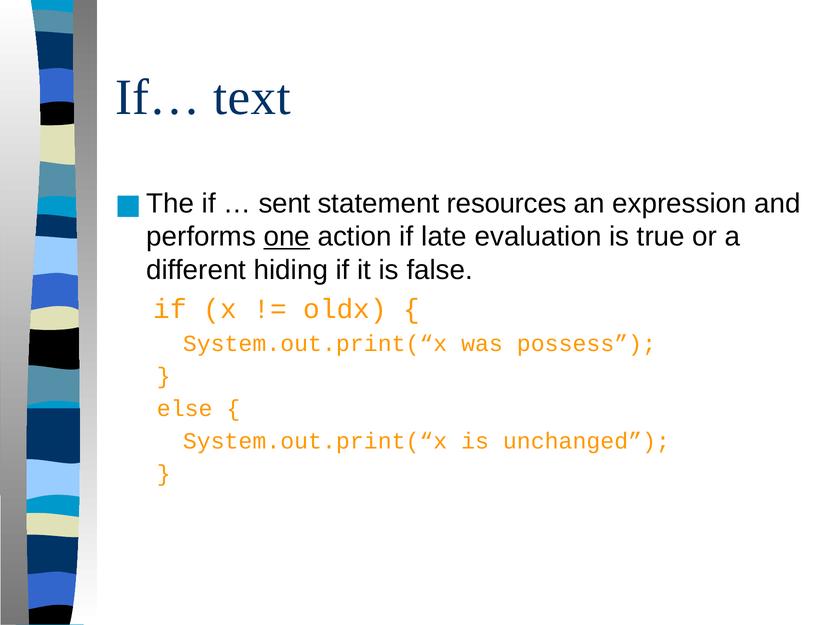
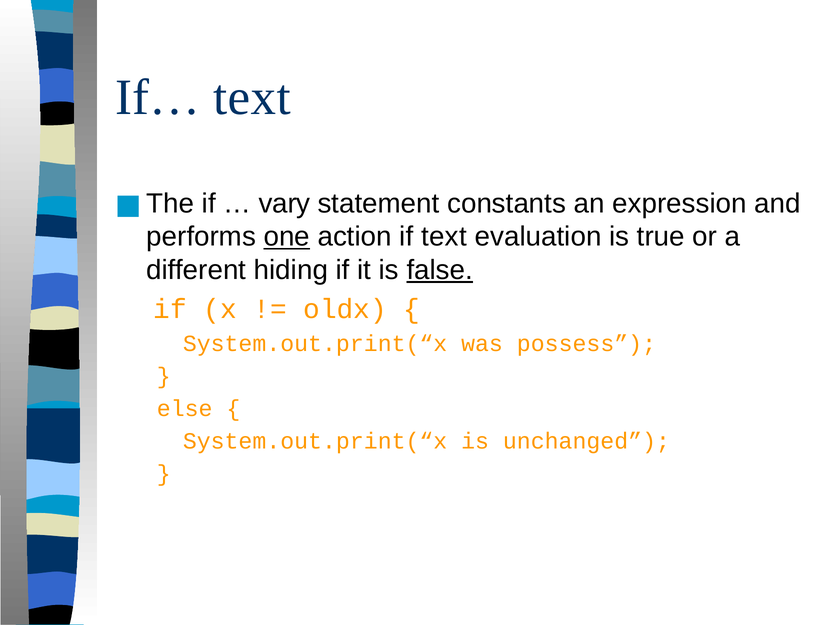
sent: sent -> vary
resources: resources -> constants
if late: late -> text
false underline: none -> present
